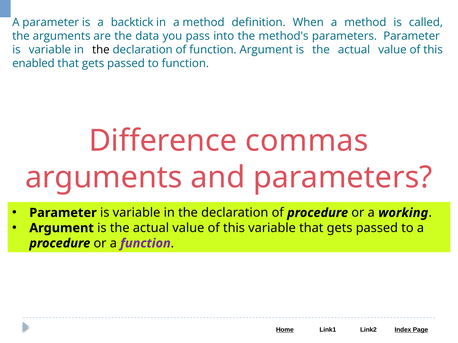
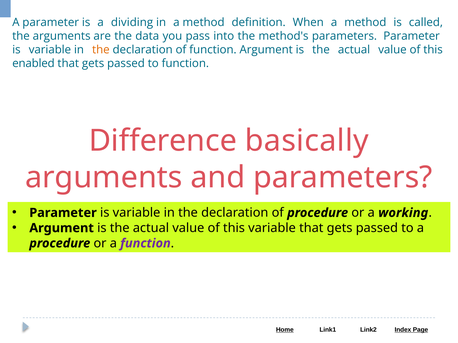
backtick: backtick -> dividing
the at (101, 50) colour: black -> orange
commas: commas -> basically
